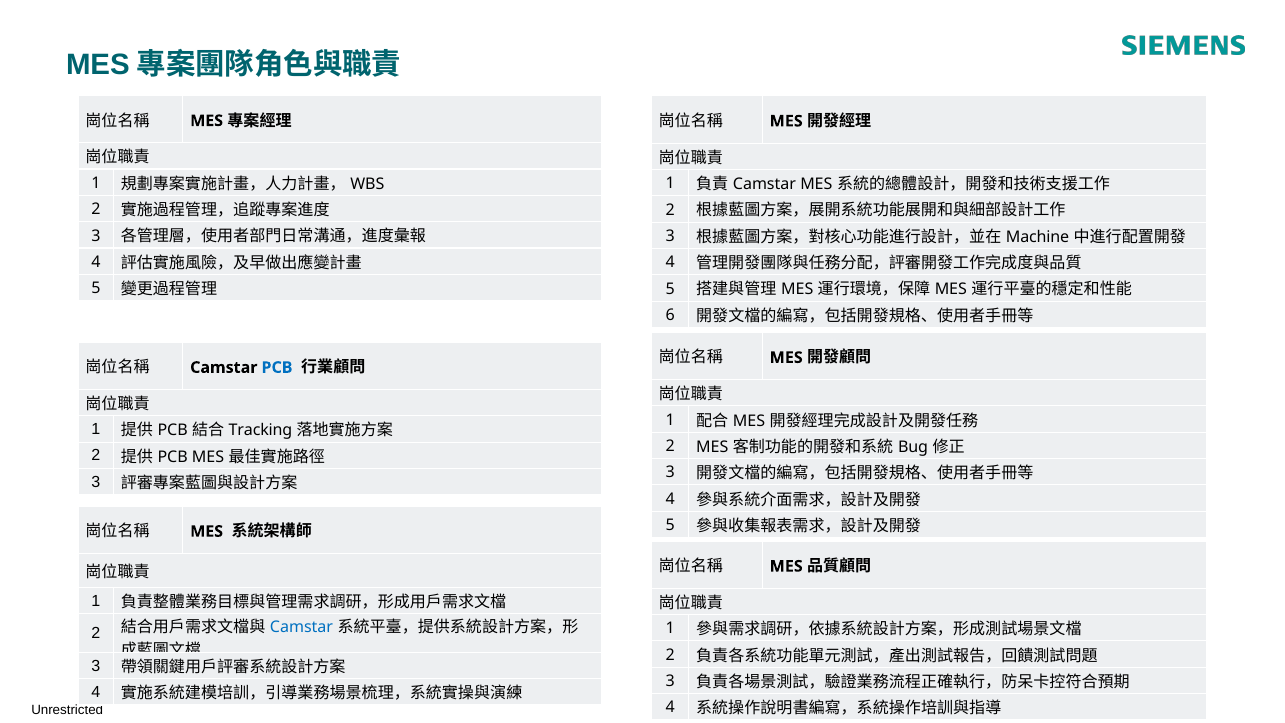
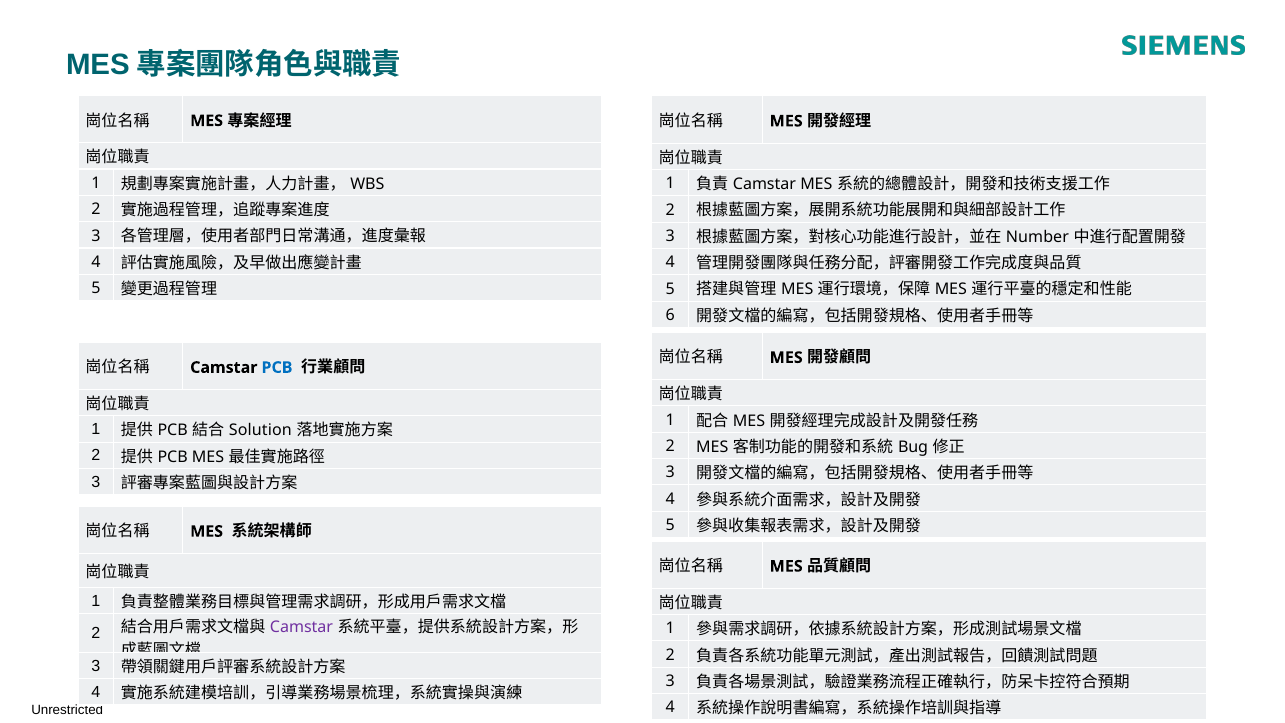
Machine: Machine -> Number
Tracking: Tracking -> Solution
Camstar at (302, 627) colour: blue -> purple
